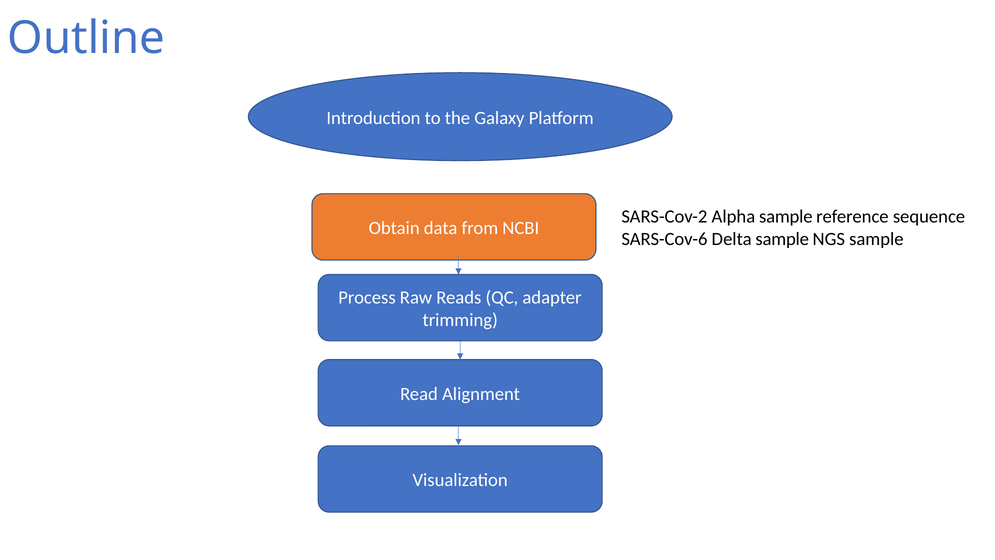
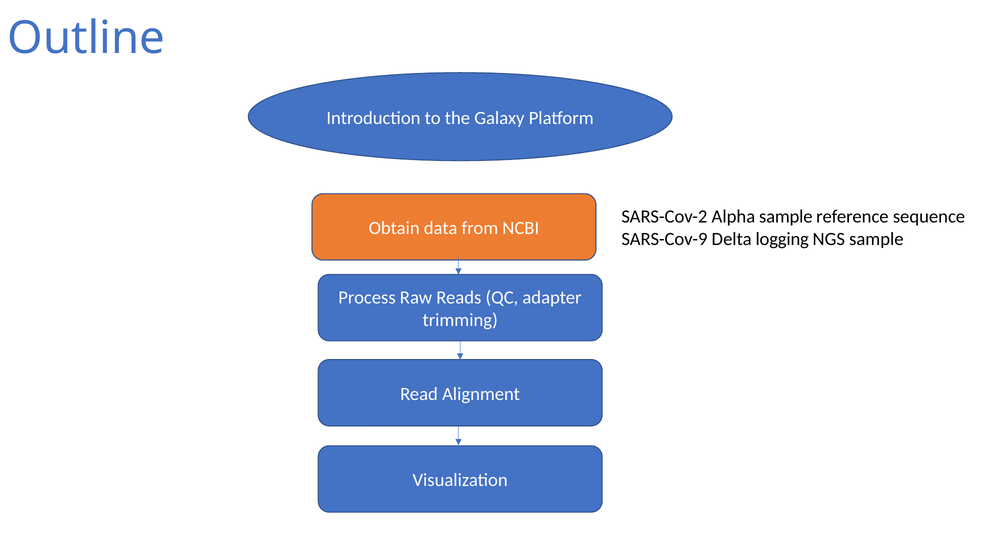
SARS-Cov-6: SARS-Cov-6 -> SARS-Cov-9
Delta sample: sample -> logging
